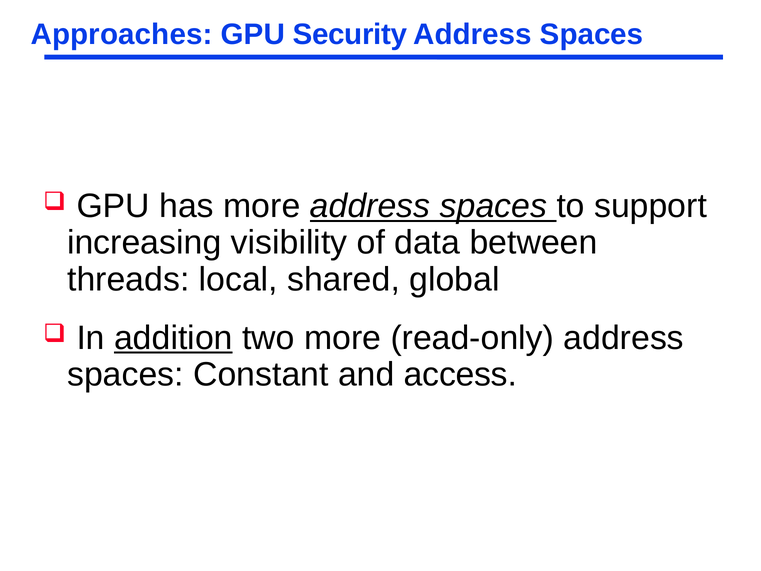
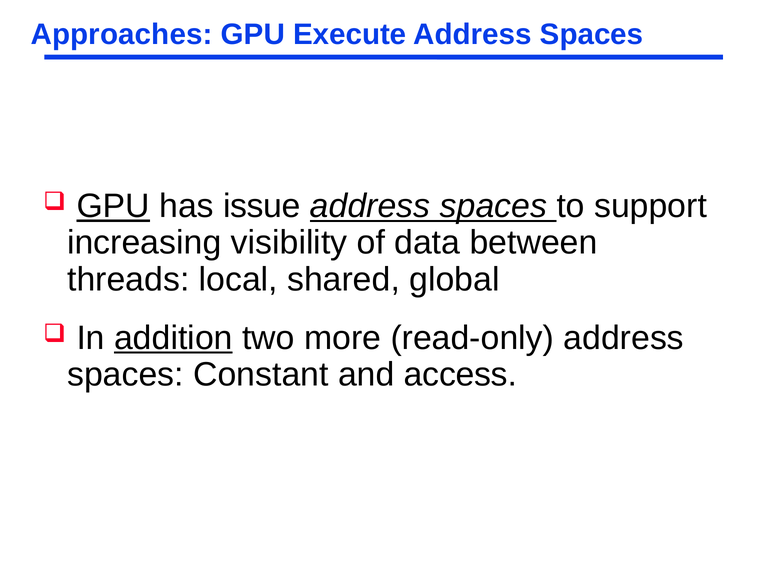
Security: Security -> Execute
GPU at (113, 206) underline: none -> present
has more: more -> issue
